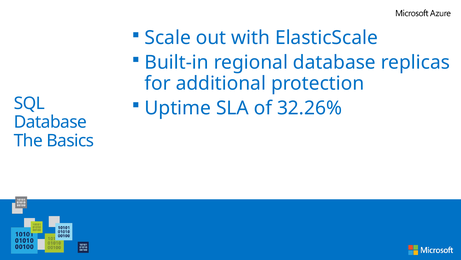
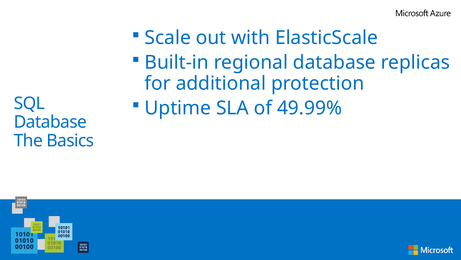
32.26%: 32.26% -> 49.99%
